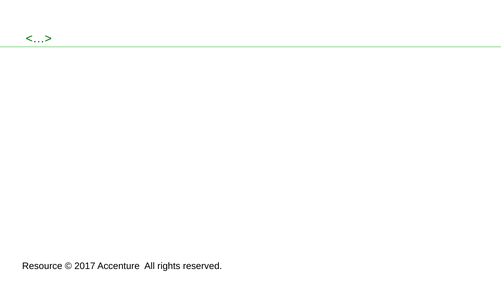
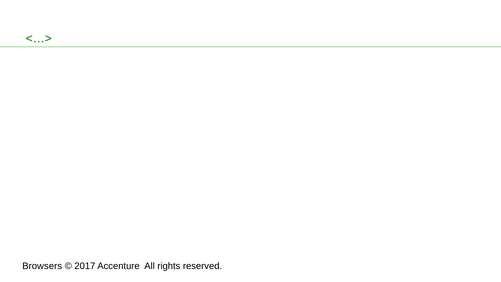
Resource: Resource -> Browsers
